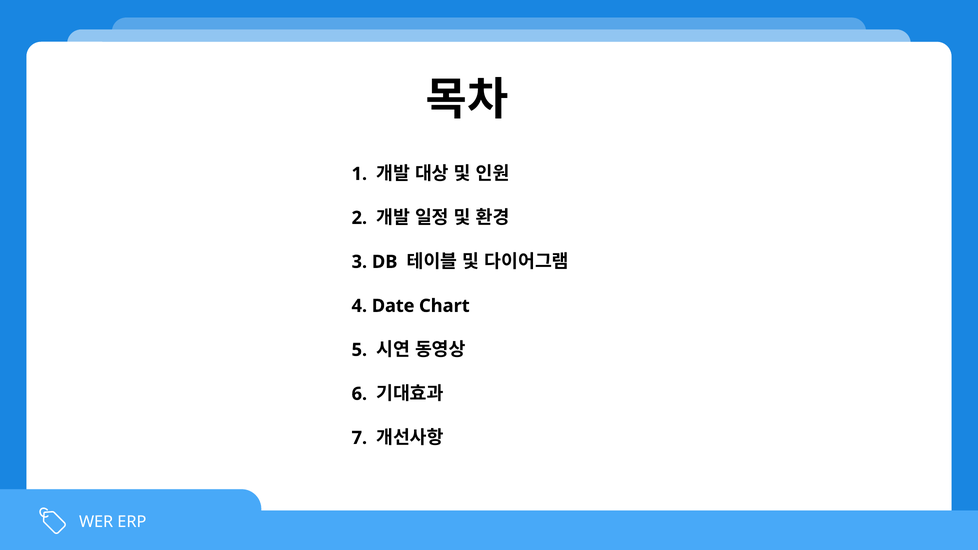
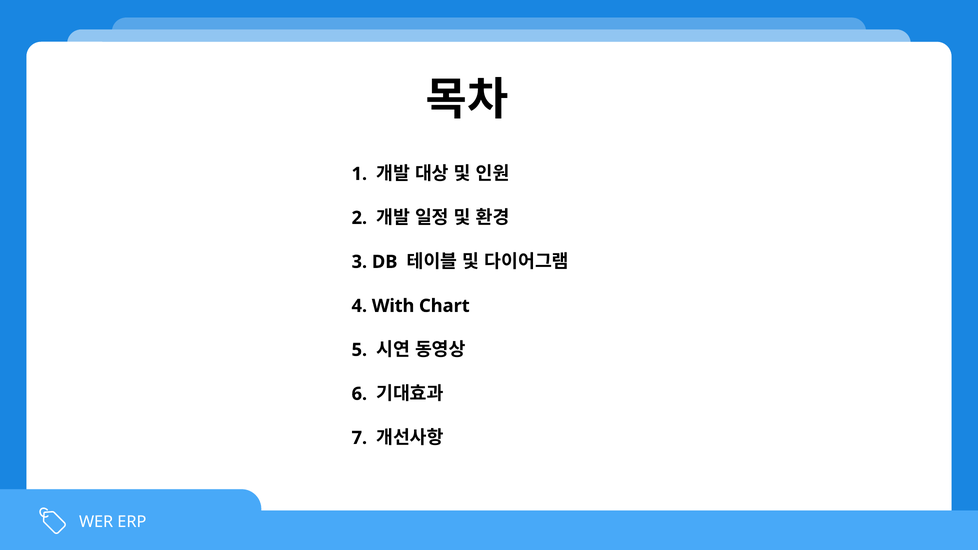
Date: Date -> With
